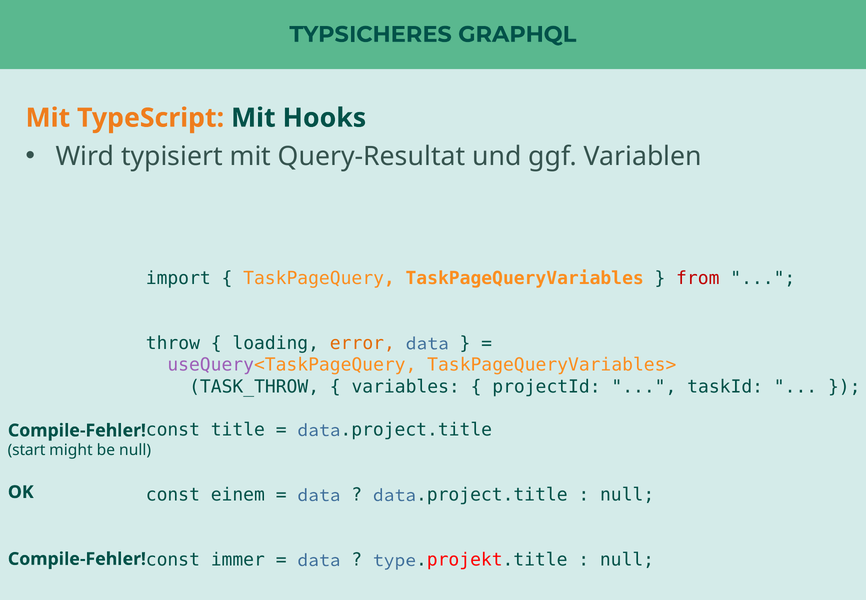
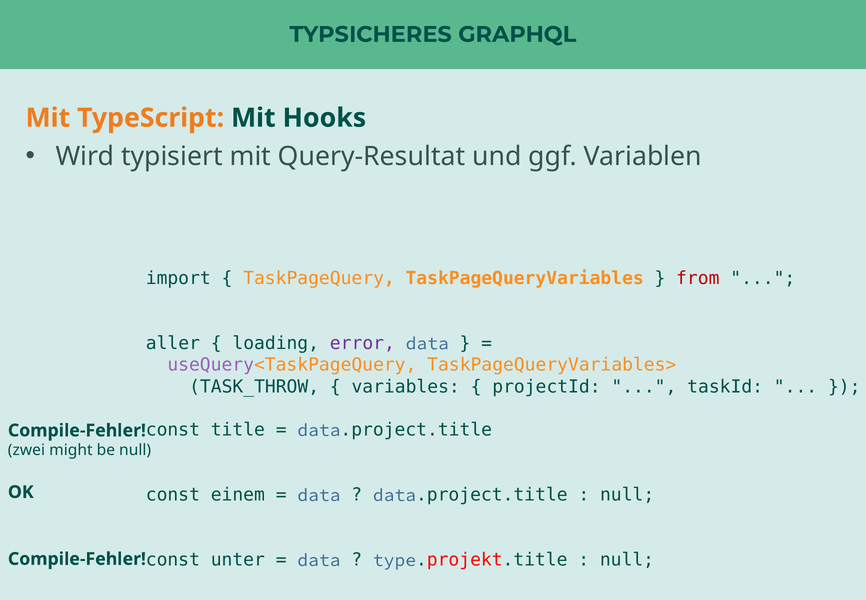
throw: throw -> aller
error colour: orange -> purple
start: start -> zwei
immer: immer -> unter
